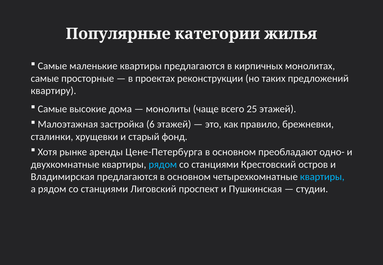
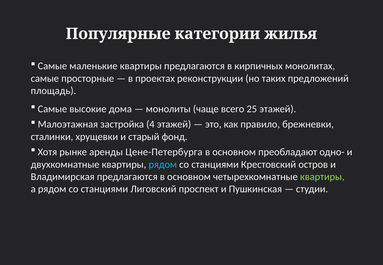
квартиру: квартиру -> площадь
6: 6 -> 4
квартиры at (322, 177) colour: light blue -> light green
